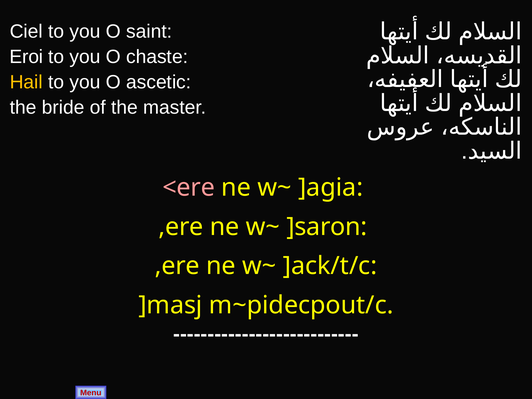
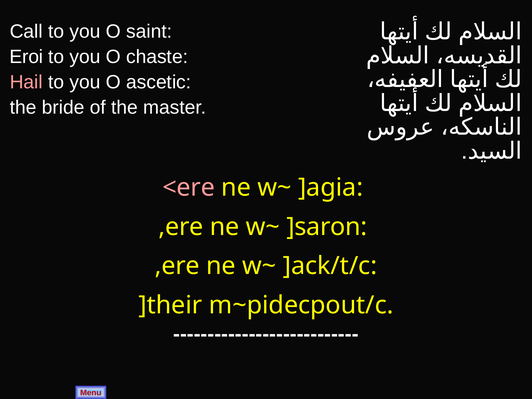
Ciel: Ciel -> Call
Hail colour: yellow -> pink
]masj: ]masj -> ]their
